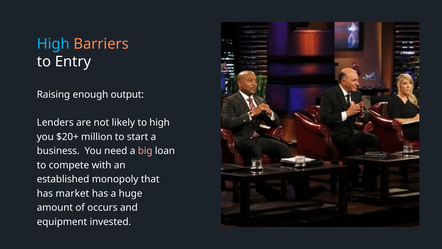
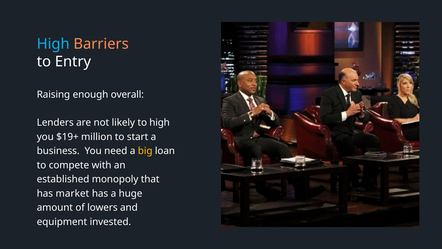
output: output -> overall
$20+: $20+ -> $19+
big colour: pink -> yellow
occurs: occurs -> lowers
